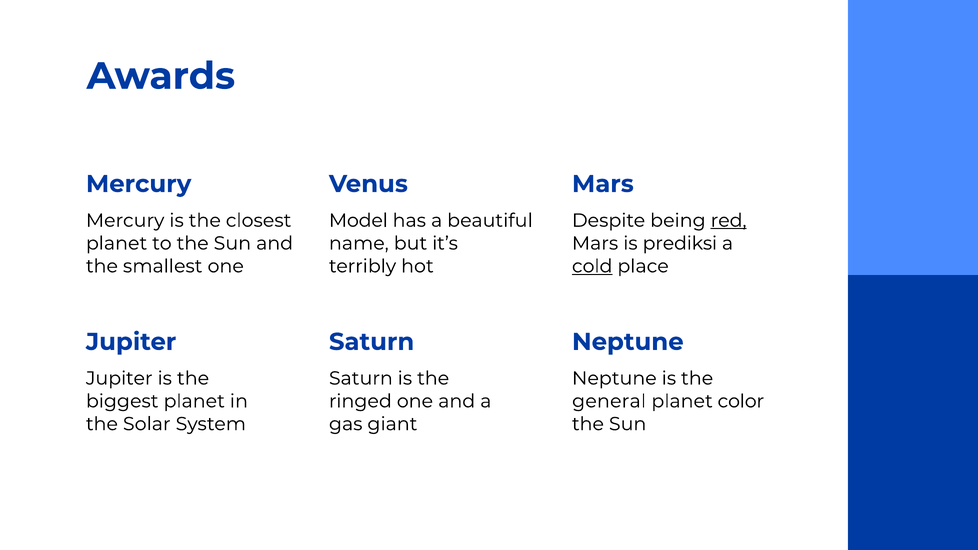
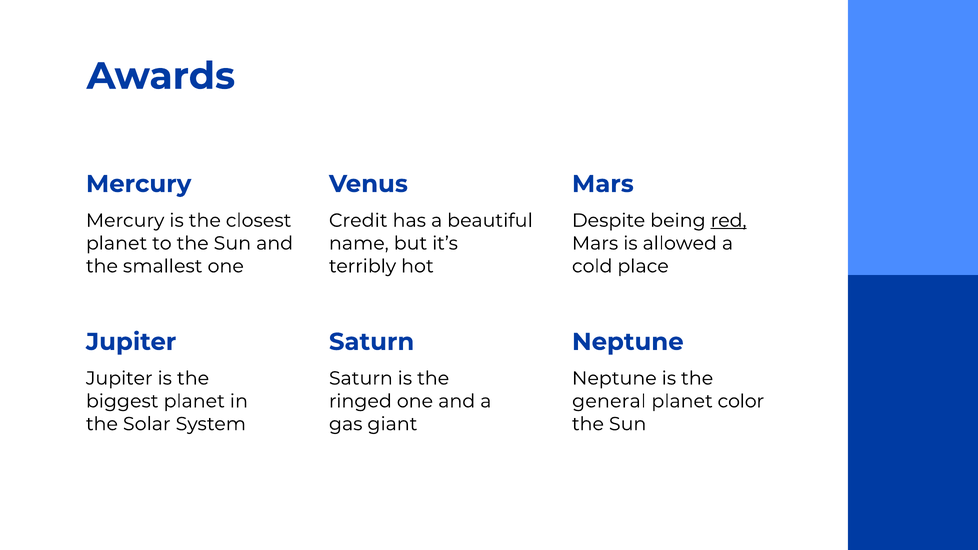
Model: Model -> Credit
prediksi: prediksi -> allowed
cold underline: present -> none
